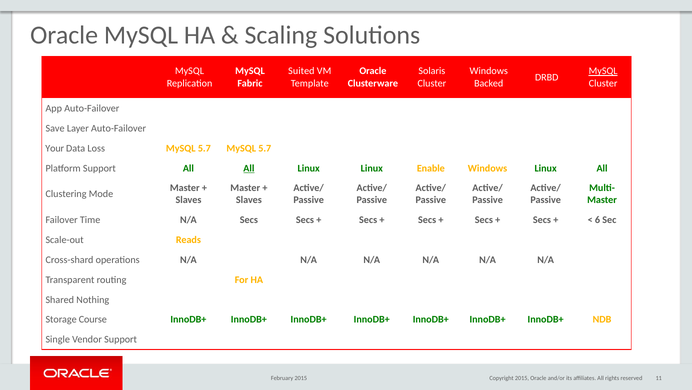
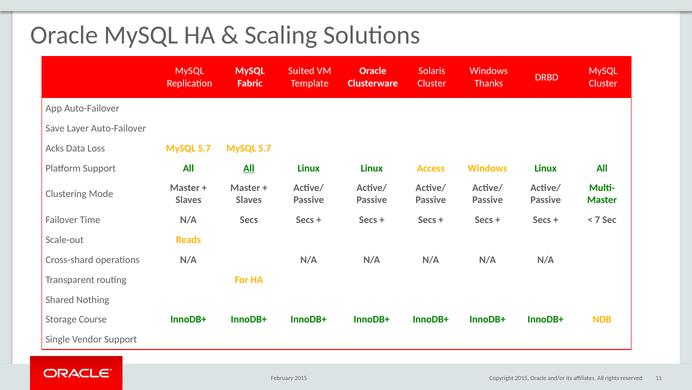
MySQL at (603, 71) underline: present -> none
Backed: Backed -> Thanks
Your: Your -> Acks
Enable: Enable -> Access
6: 6 -> 7
